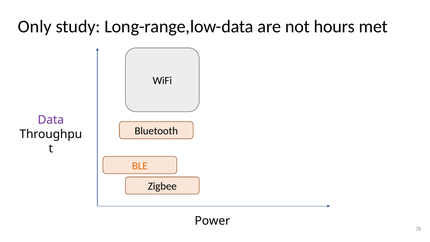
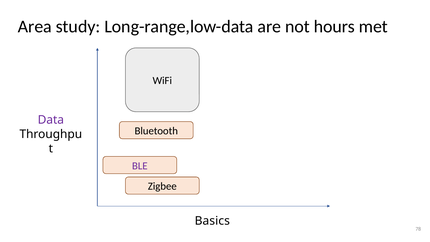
Only: Only -> Area
BLE colour: orange -> purple
Power: Power -> Basics
